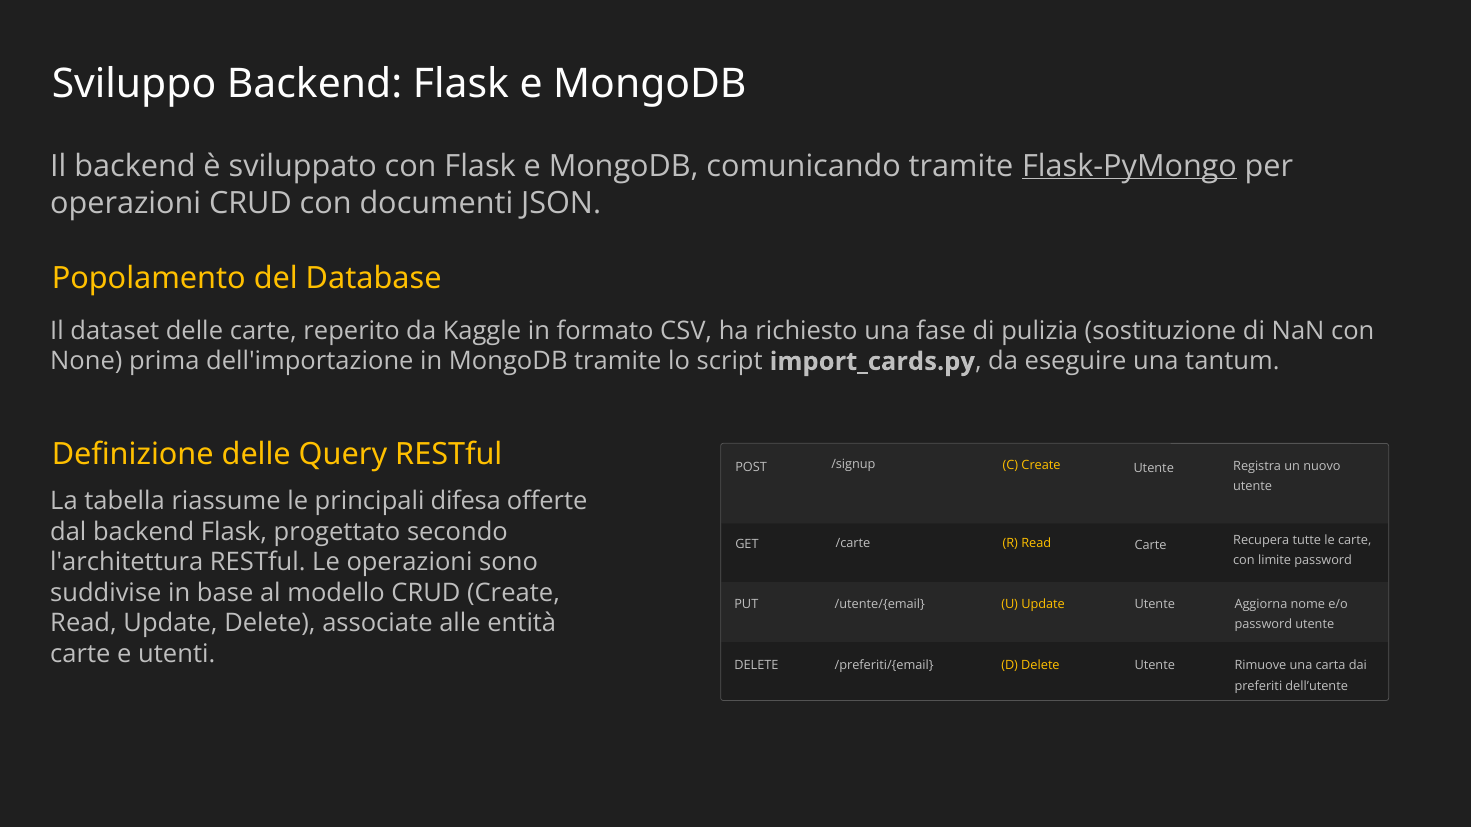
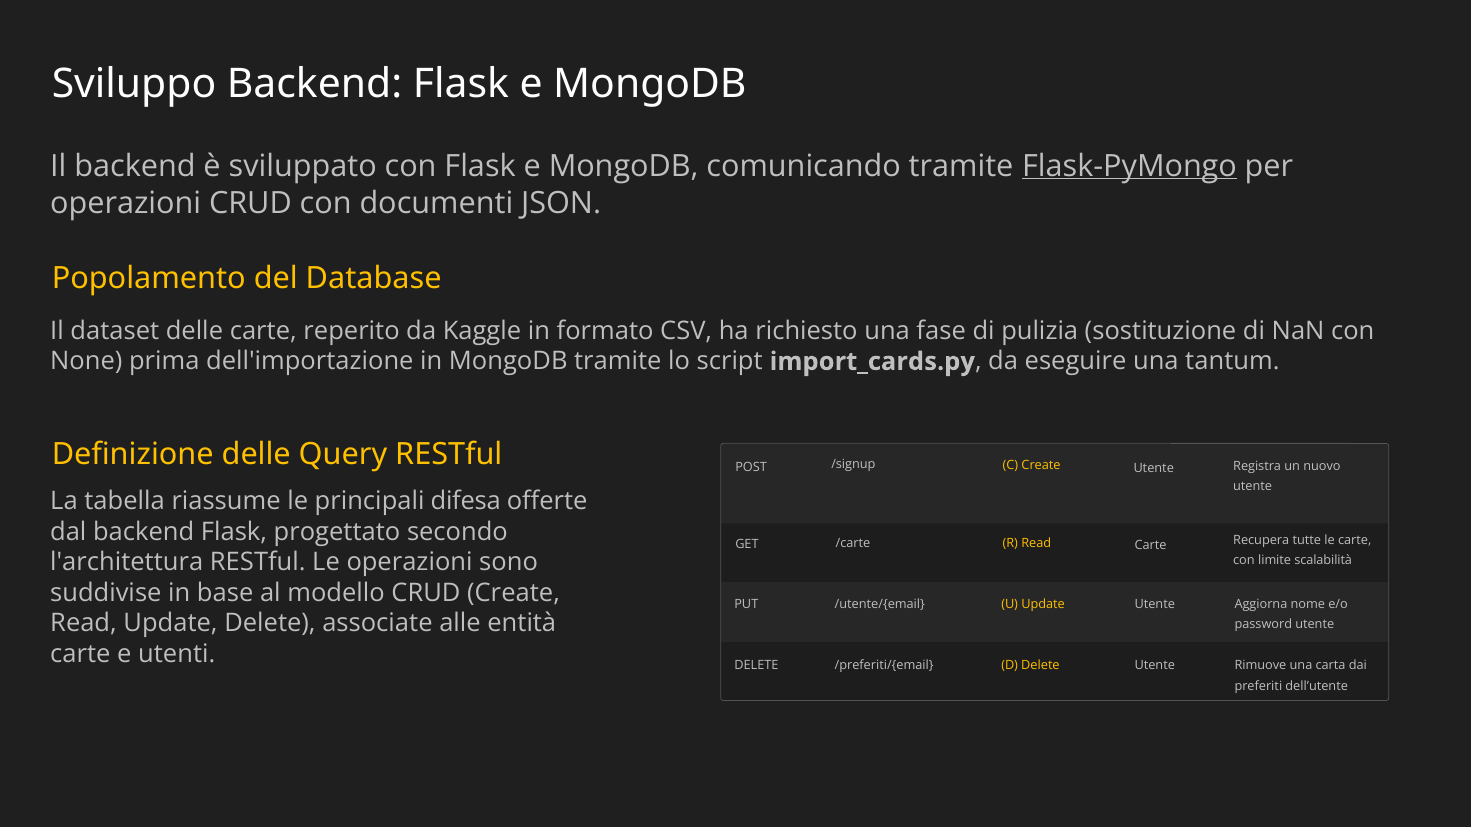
limite password: password -> scalabilità
